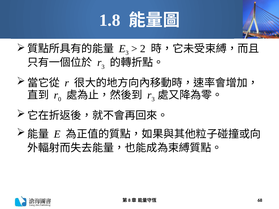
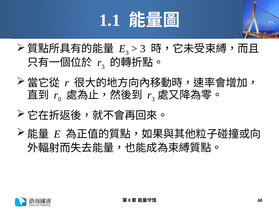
1.8: 1.8 -> 1.1
2 at (143, 49): 2 -> 3
